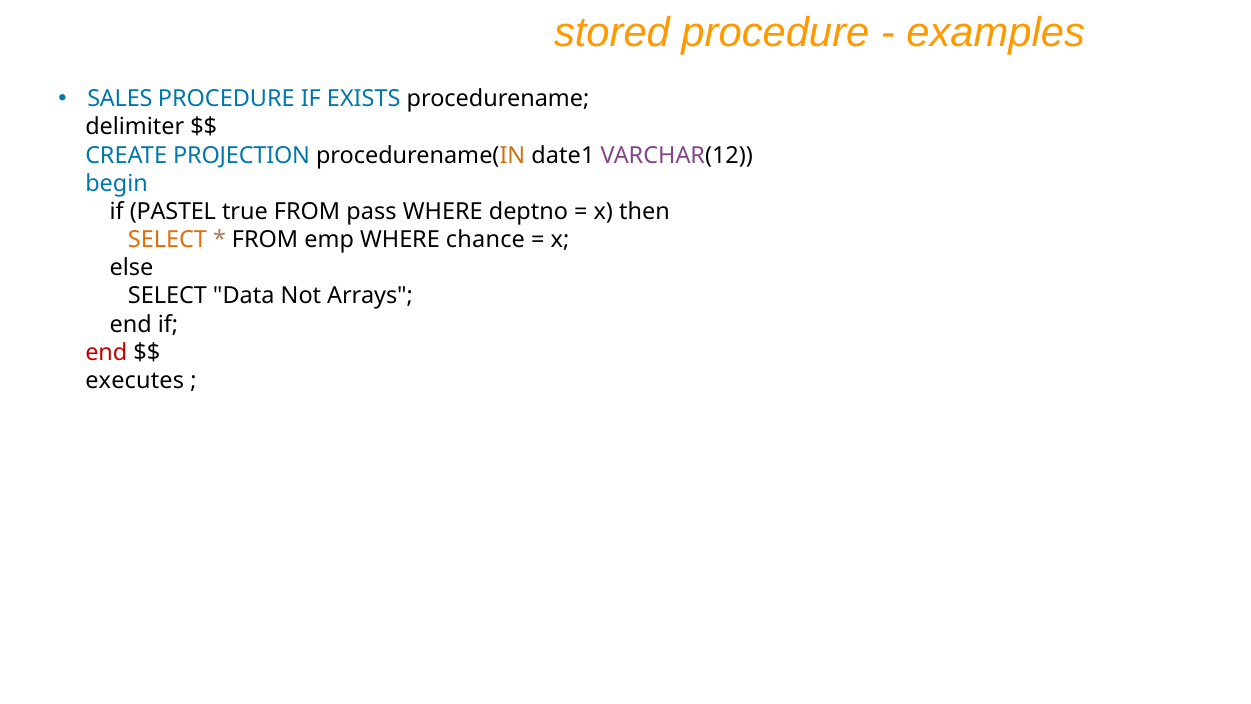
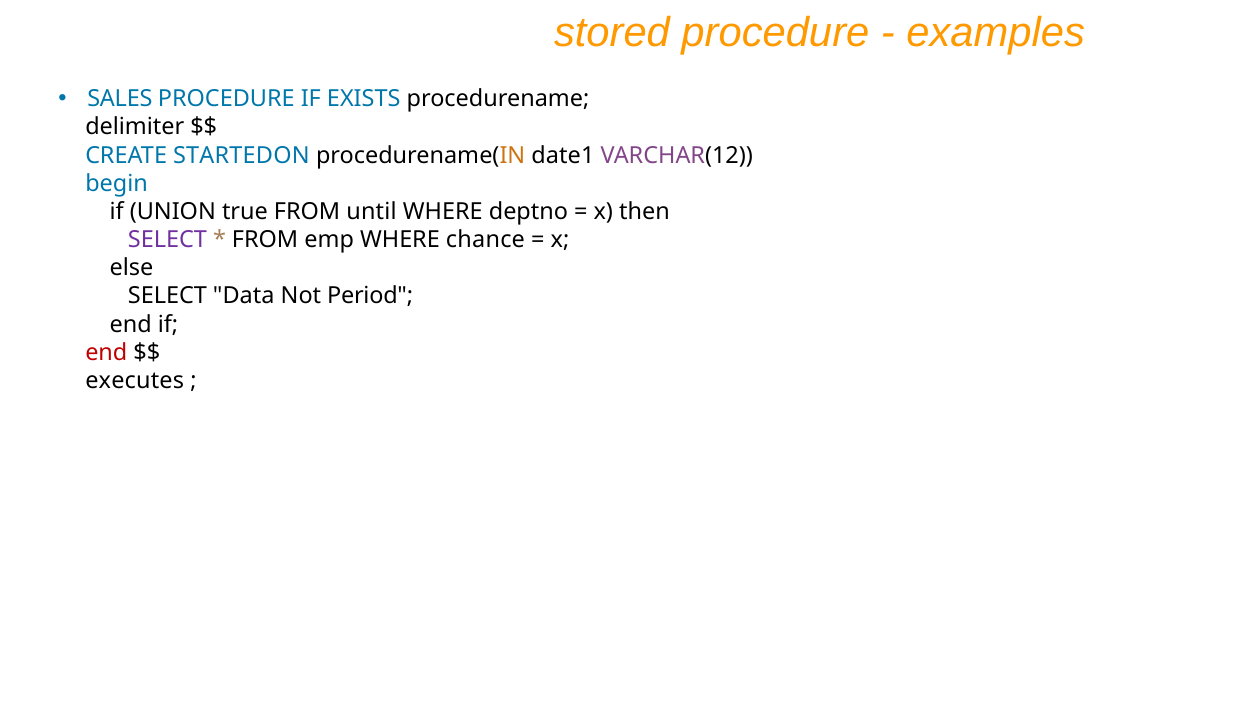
PROJECTION: PROJECTION -> STARTEDON
PASTEL: PASTEL -> UNION
pass: pass -> until
SELECT at (167, 240) colour: orange -> purple
Arrays: Arrays -> Period
